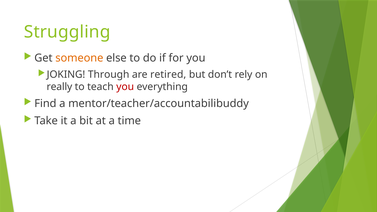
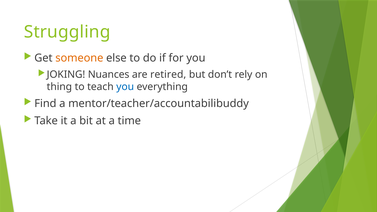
Through: Through -> Nuances
really: really -> thing
you at (125, 87) colour: red -> blue
